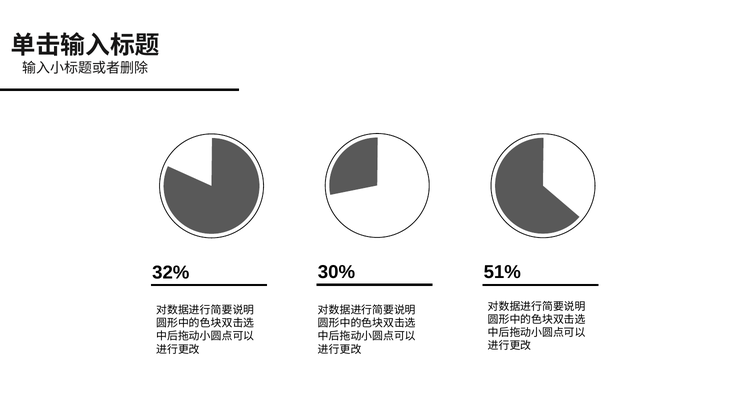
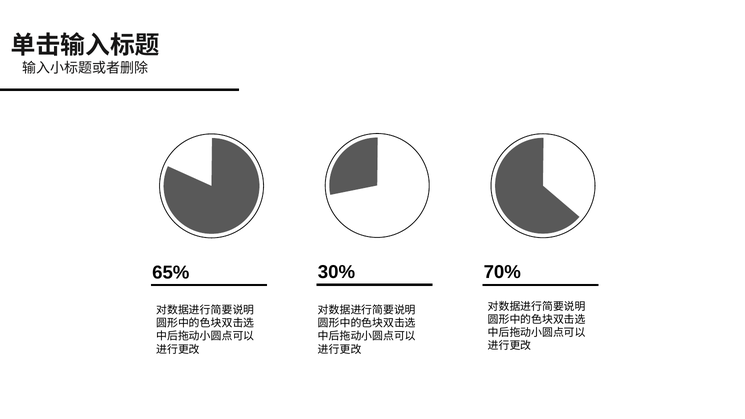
32%: 32% -> 65%
51%: 51% -> 70%
